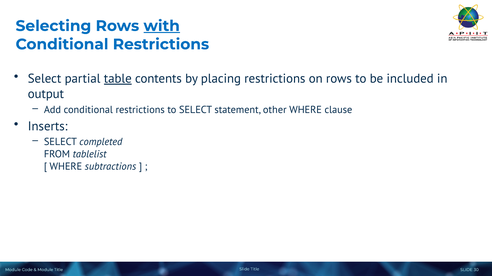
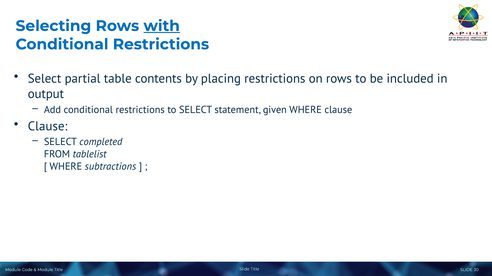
table underline: present -> none
other: other -> given
Inserts at (48, 127): Inserts -> Clause
